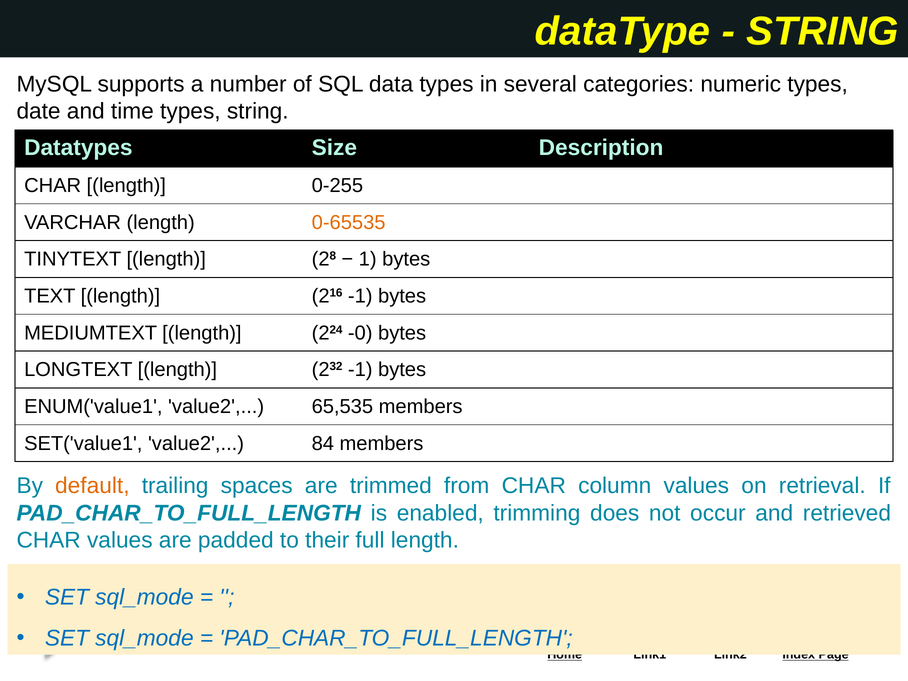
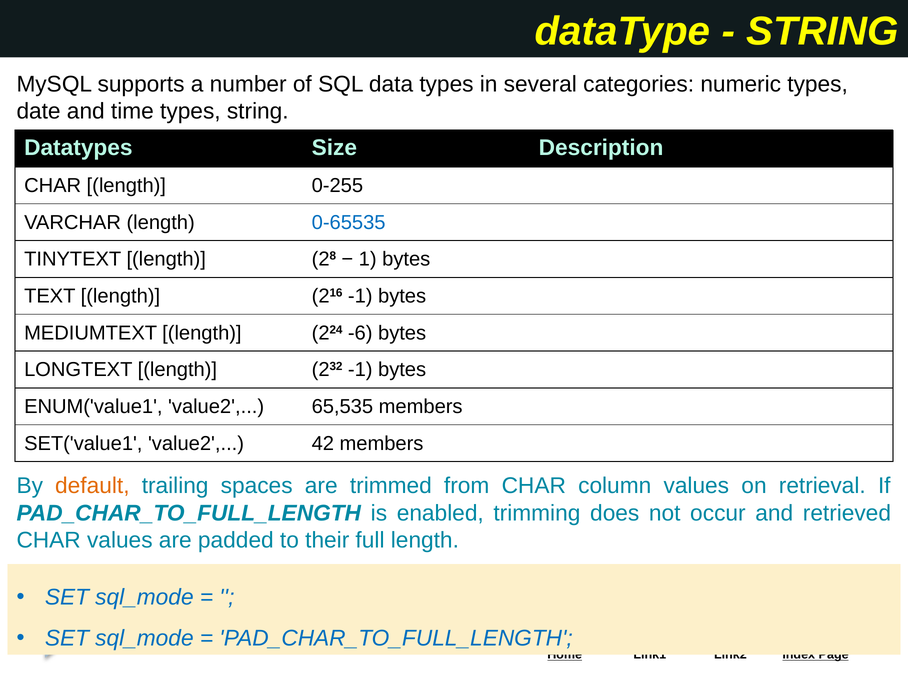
0-65535 colour: orange -> blue
-0: -0 -> -6
84: 84 -> 42
